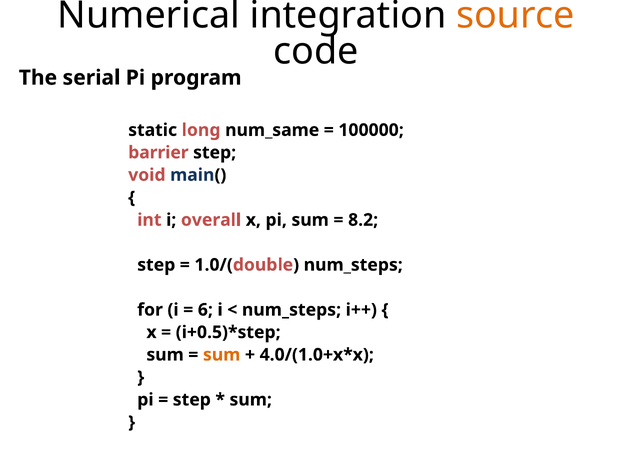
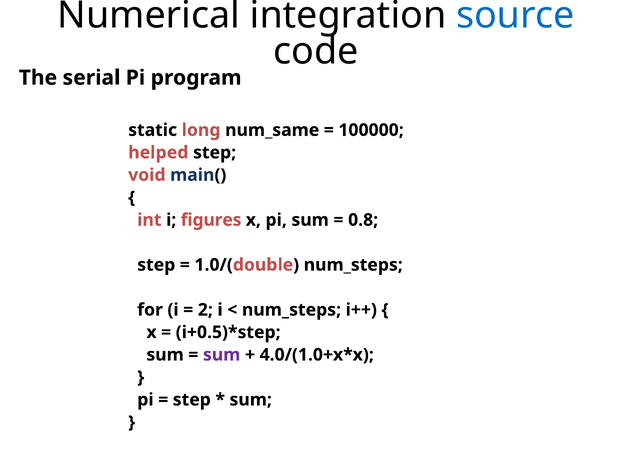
source colour: orange -> blue
barrier: barrier -> helped
overall: overall -> figures
8.2: 8.2 -> 0.8
6: 6 -> 2
sum at (222, 355) colour: orange -> purple
